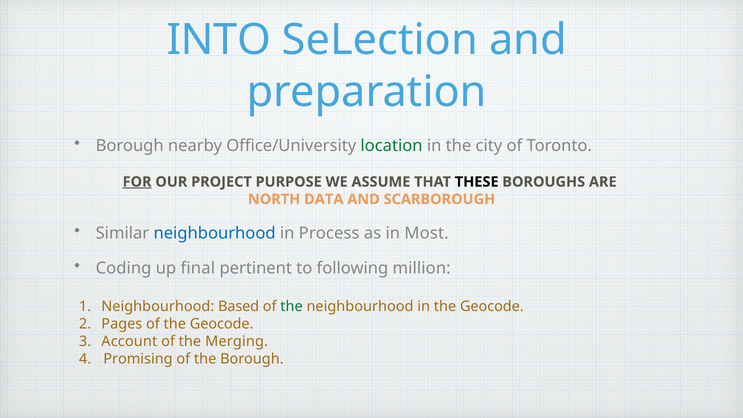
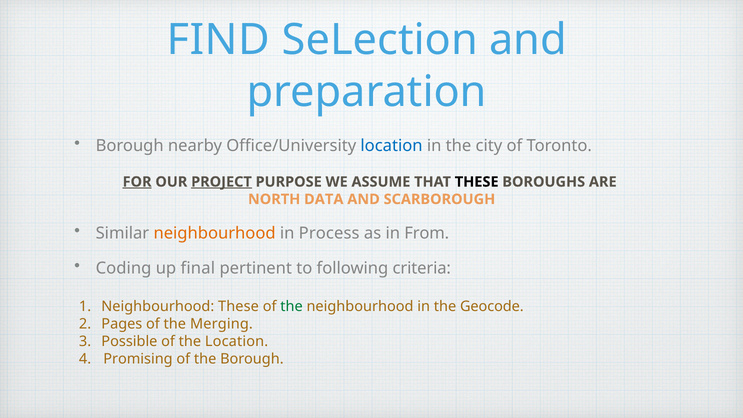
INTO: INTO -> FIND
location at (392, 146) colour: green -> blue
PROJECT underline: none -> present
neighbourhood at (215, 233) colour: blue -> orange
Most: Most -> From
million: million -> criteria
Neighbourhood Based: Based -> These
of the Geocode: Geocode -> Merging
Account: Account -> Possible
the Merging: Merging -> Location
